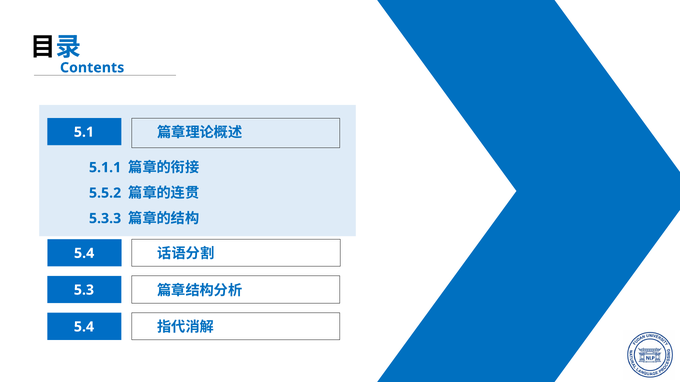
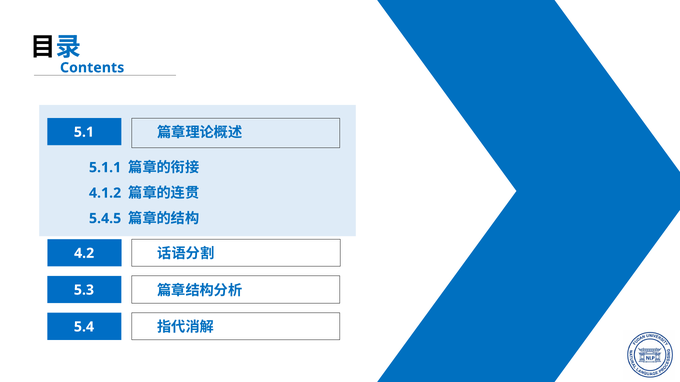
5.5.2: 5.5.2 -> 4.1.2
5.3.3: 5.3.3 -> 5.4.5
5.4 at (84, 254): 5.4 -> 4.2
